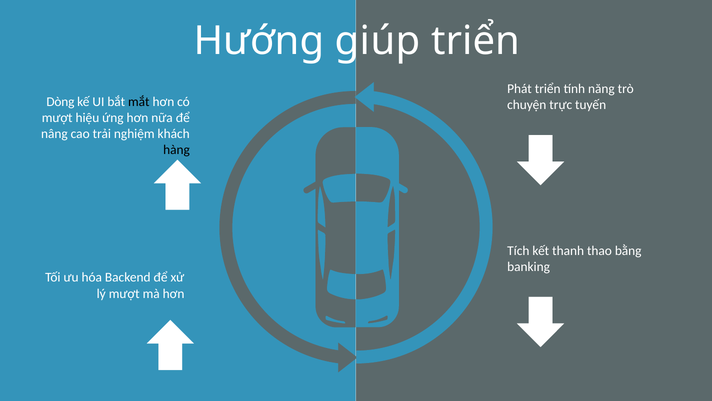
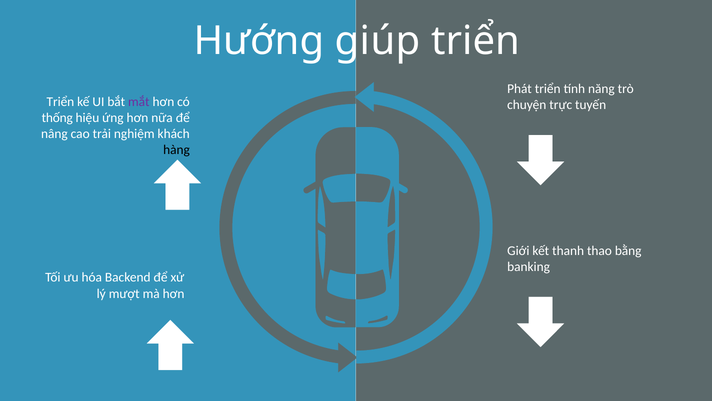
Dòng at (60, 101): Dòng -> Triển
mắt colour: black -> purple
mượt at (57, 117): mượt -> thống
Tích: Tích -> Giới
